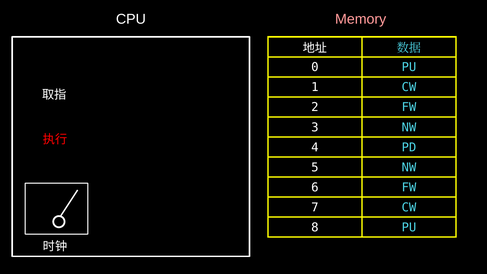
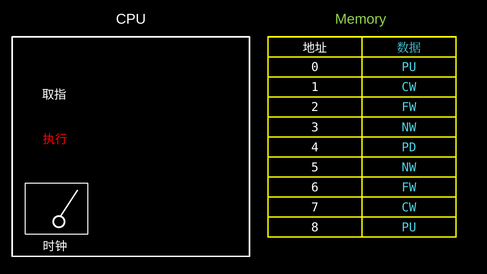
Memory colour: pink -> light green
